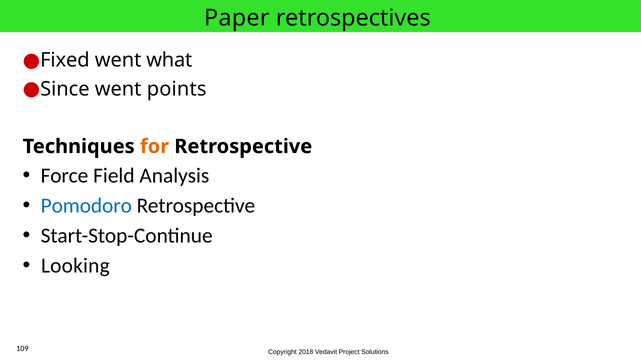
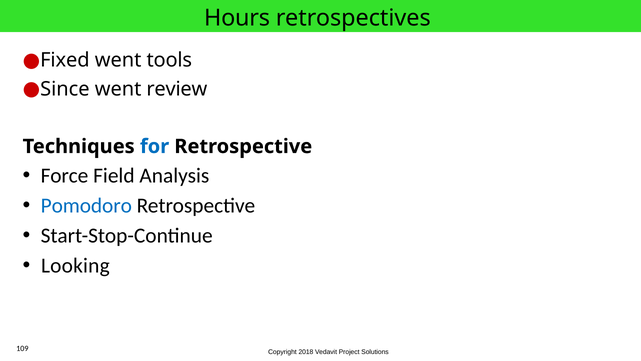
Paper: Paper -> Hours
what: what -> tools
points: points -> review
for colour: orange -> blue
